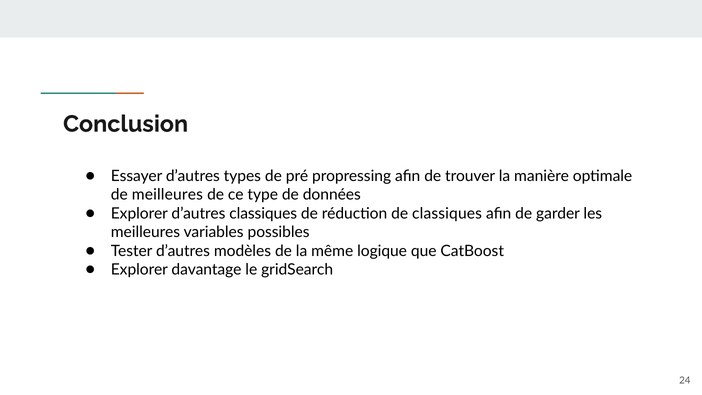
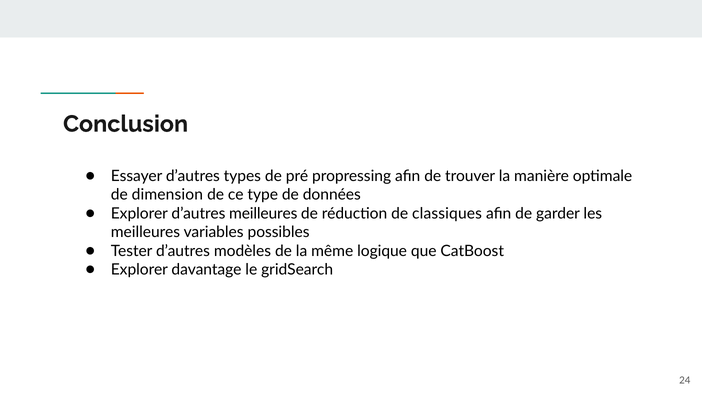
de meilleures: meilleures -> dimension
d’autres classiques: classiques -> meilleures
